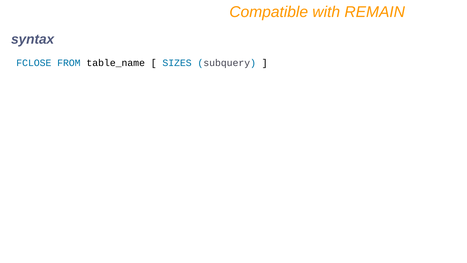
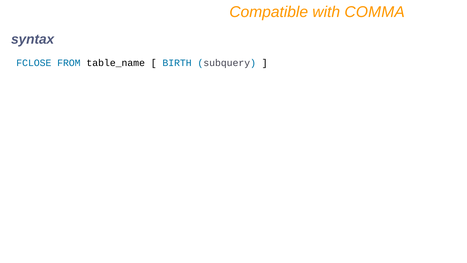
REMAIN: REMAIN -> COMMA
SIZES: SIZES -> BIRTH
